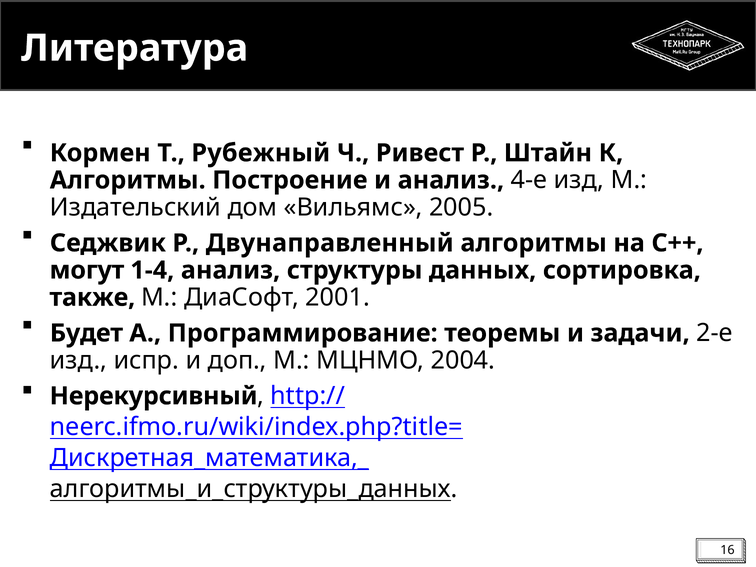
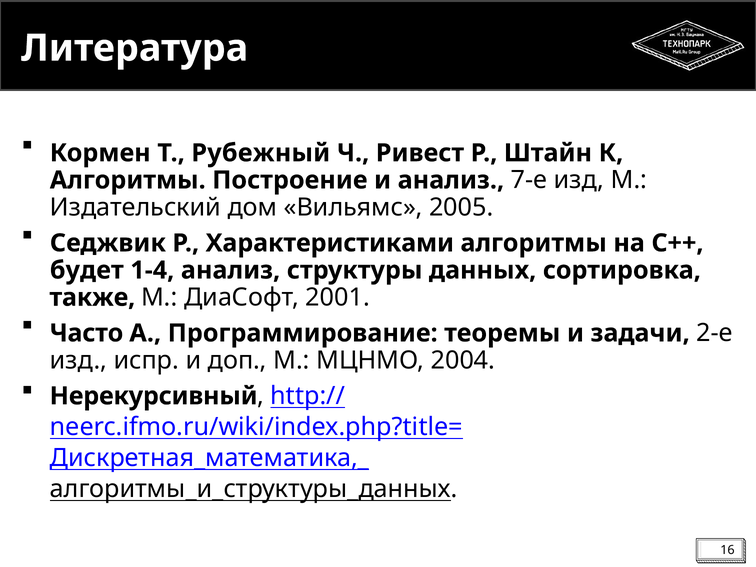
4-е: 4-е -> 7-е
Двунаправленный: Двунаправленный -> Характеристиками
могут: могут -> будет
Будет: Будет -> Часто
